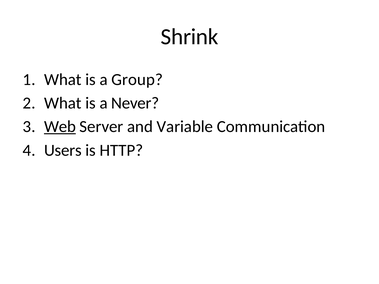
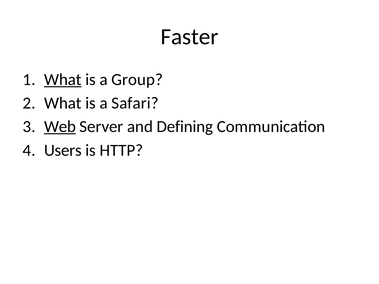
Shrink: Shrink -> Faster
What at (63, 80) underline: none -> present
Never: Never -> Safari
Variable: Variable -> Defining
